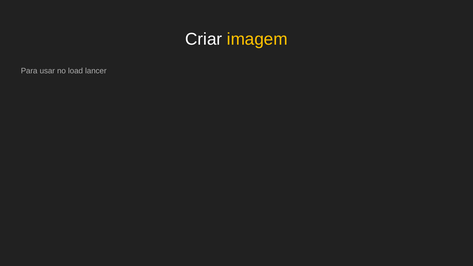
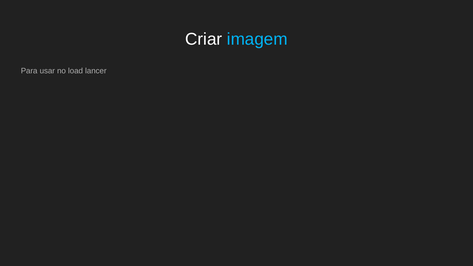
imagem colour: yellow -> light blue
